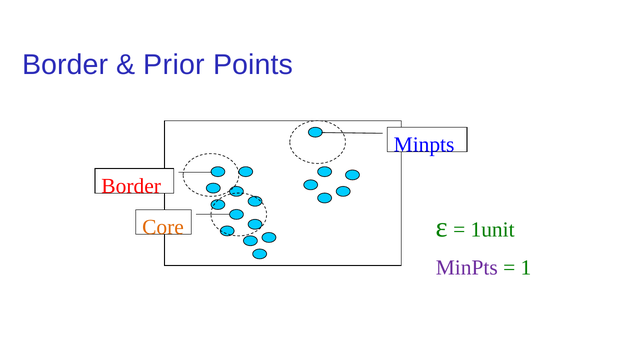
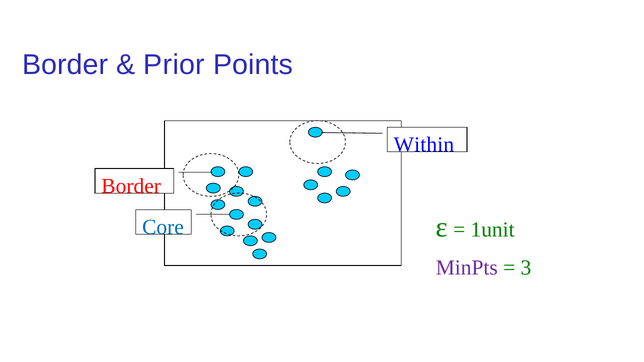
Minpts at (424, 145): Minpts -> Within
Core colour: orange -> blue
1: 1 -> 3
